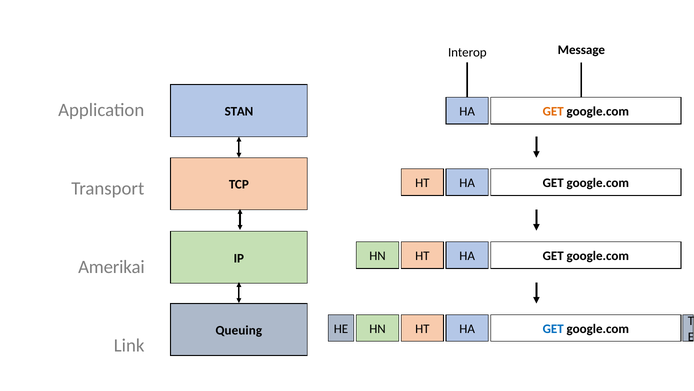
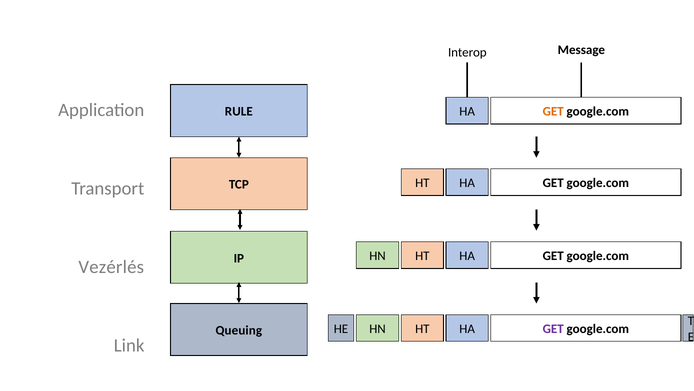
STAN: STAN -> RULE
Amerikai: Amerikai -> Vezérlés
GET at (553, 328) colour: blue -> purple
